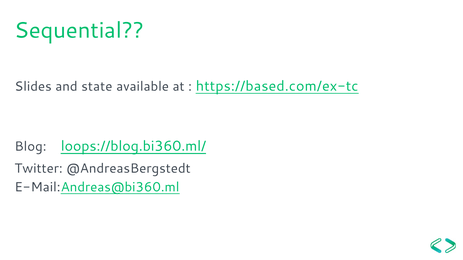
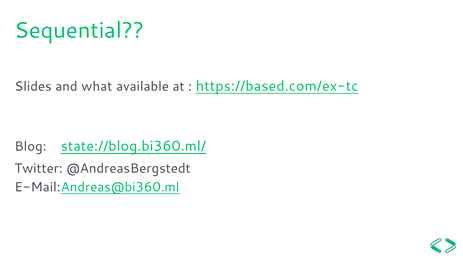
state: state -> what
loops://blog.bi360.ml/: loops://blog.bi360.ml/ -> state://blog.bi360.ml/
